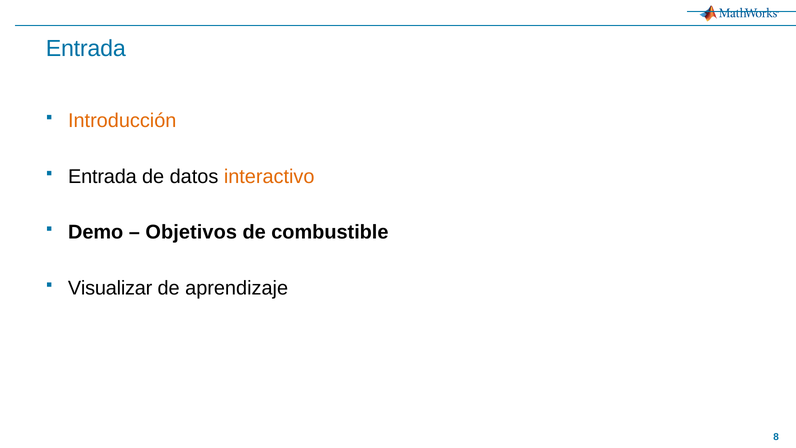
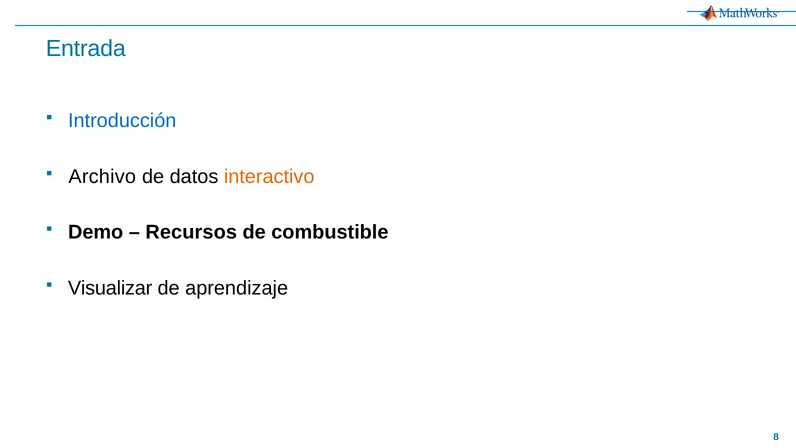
Introducción colour: orange -> blue
Entrada at (102, 177): Entrada -> Archivo
Objetivos: Objetivos -> Recursos
